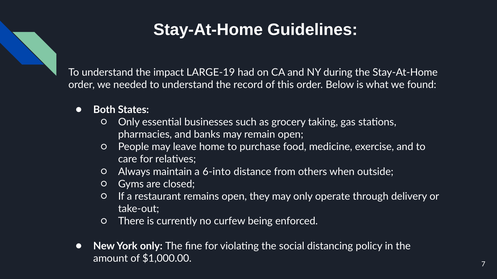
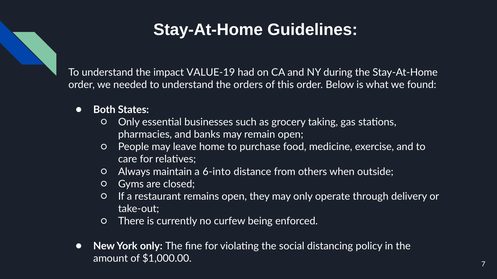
LARGE-19: LARGE-19 -> VALUE-19
record: record -> orders
